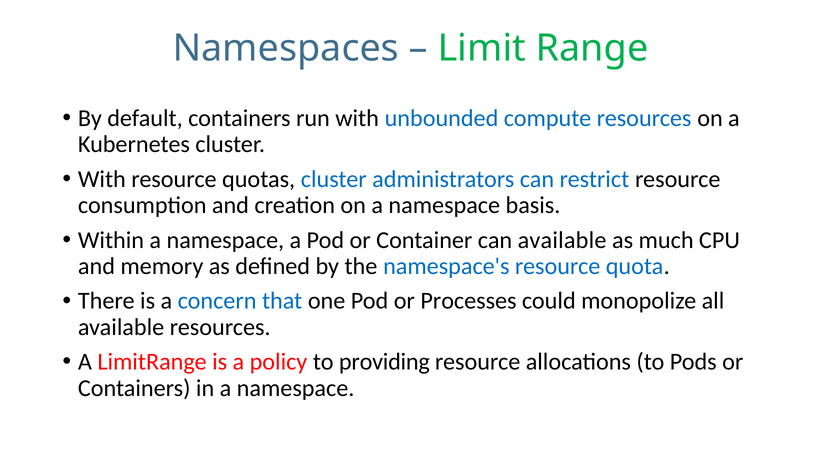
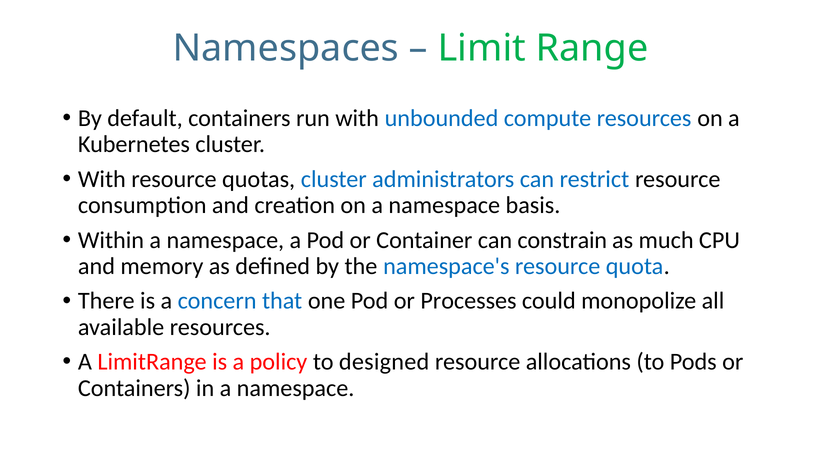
can available: available -> constrain
providing: providing -> designed
